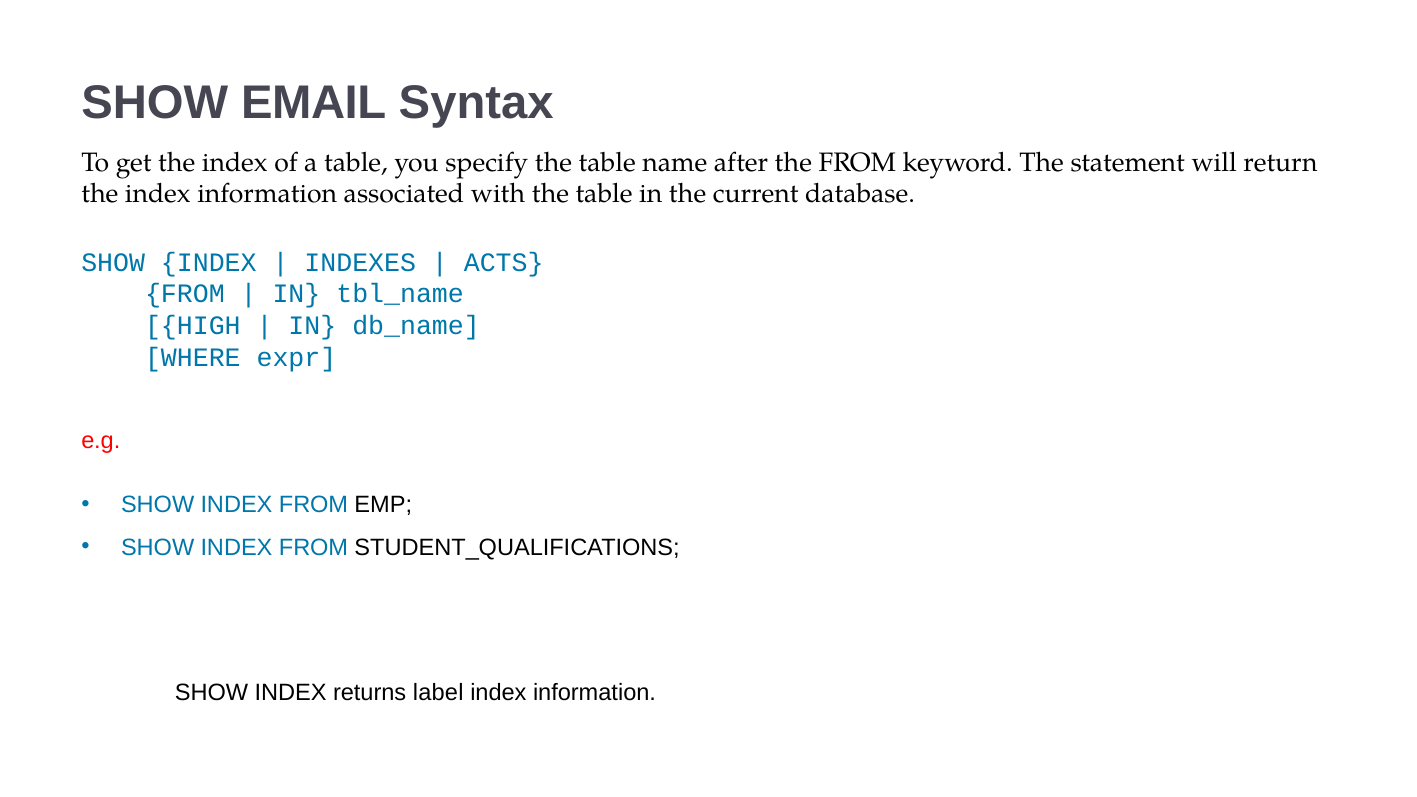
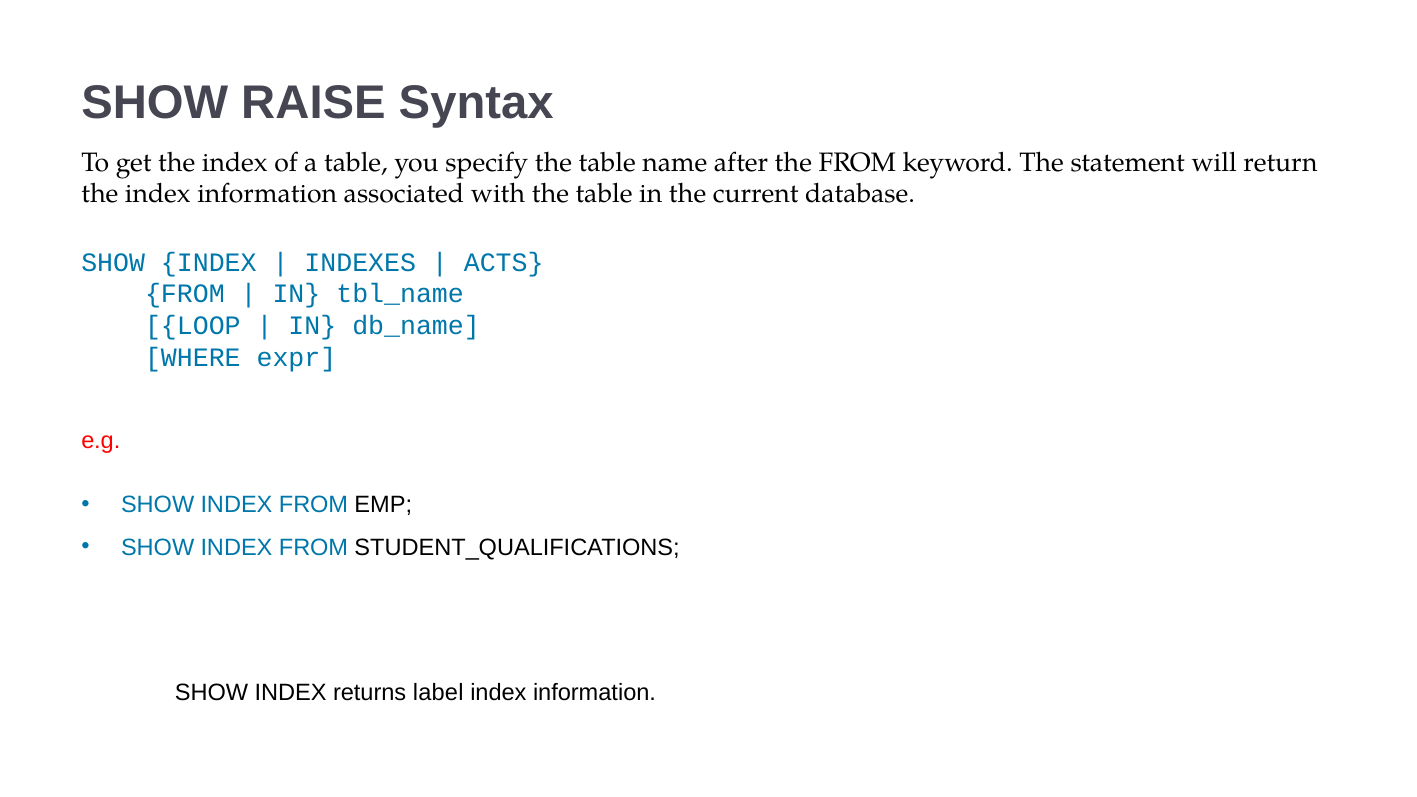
EMAIL: EMAIL -> RAISE
HIGH: HIGH -> LOOP
